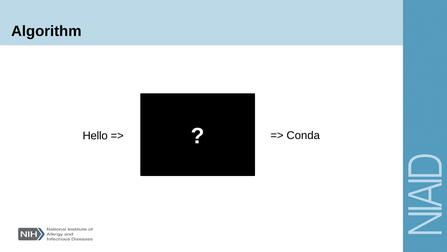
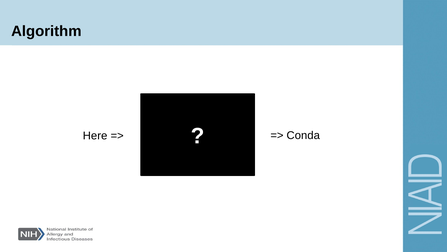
Hello: Hello -> Here
